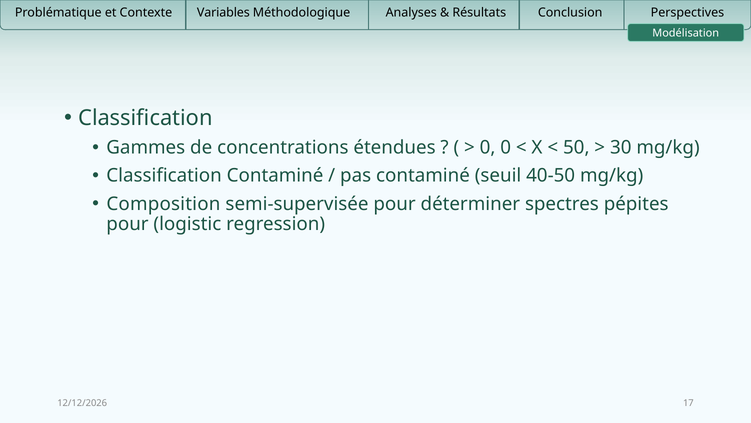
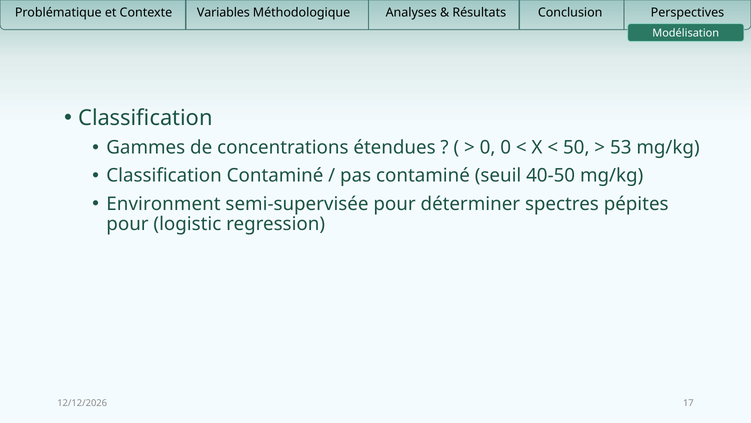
30: 30 -> 53
Composition: Composition -> Environment
